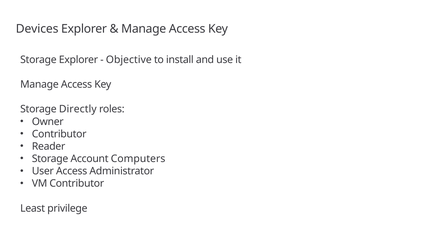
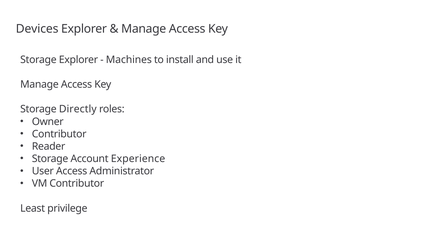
Objective: Objective -> Machines
Computers: Computers -> Experience
